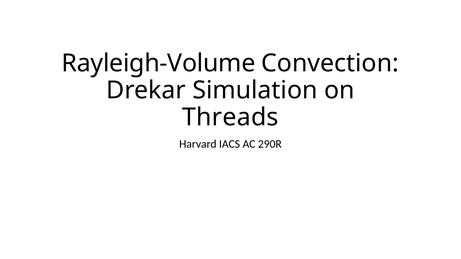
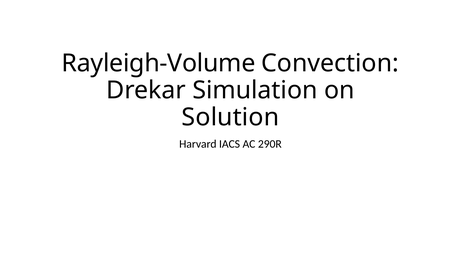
Threads: Threads -> Solution
